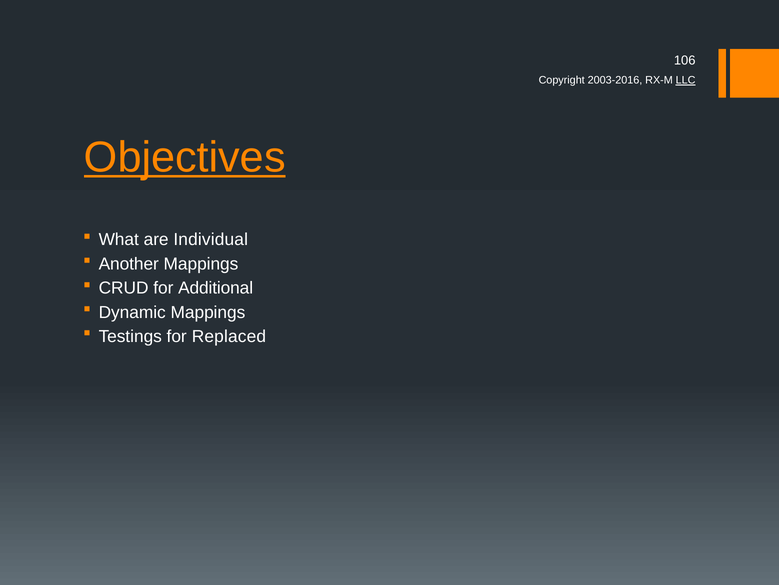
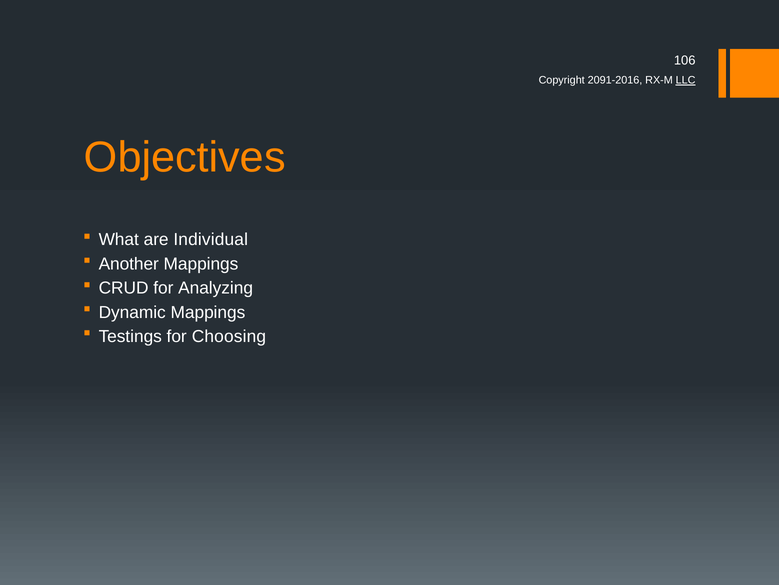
2003-2016: 2003-2016 -> 2091-2016
Objectives underline: present -> none
Additional: Additional -> Analyzing
Replaced: Replaced -> Choosing
